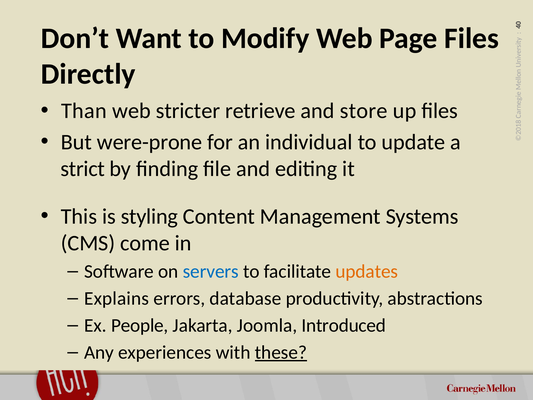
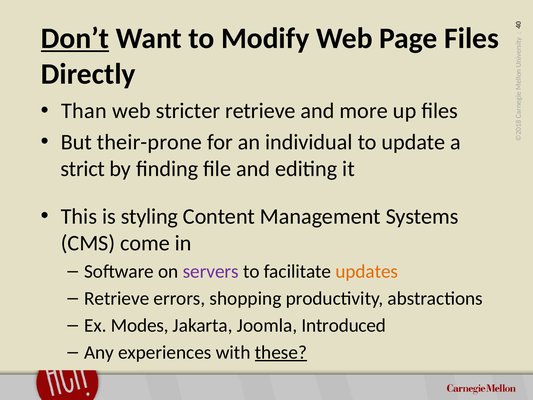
Don’t underline: none -> present
store: store -> more
were-prone: were-prone -> their-prone
servers colour: blue -> purple
Explains at (117, 298): Explains -> Retrieve
database: database -> shopping
People: People -> Modes
